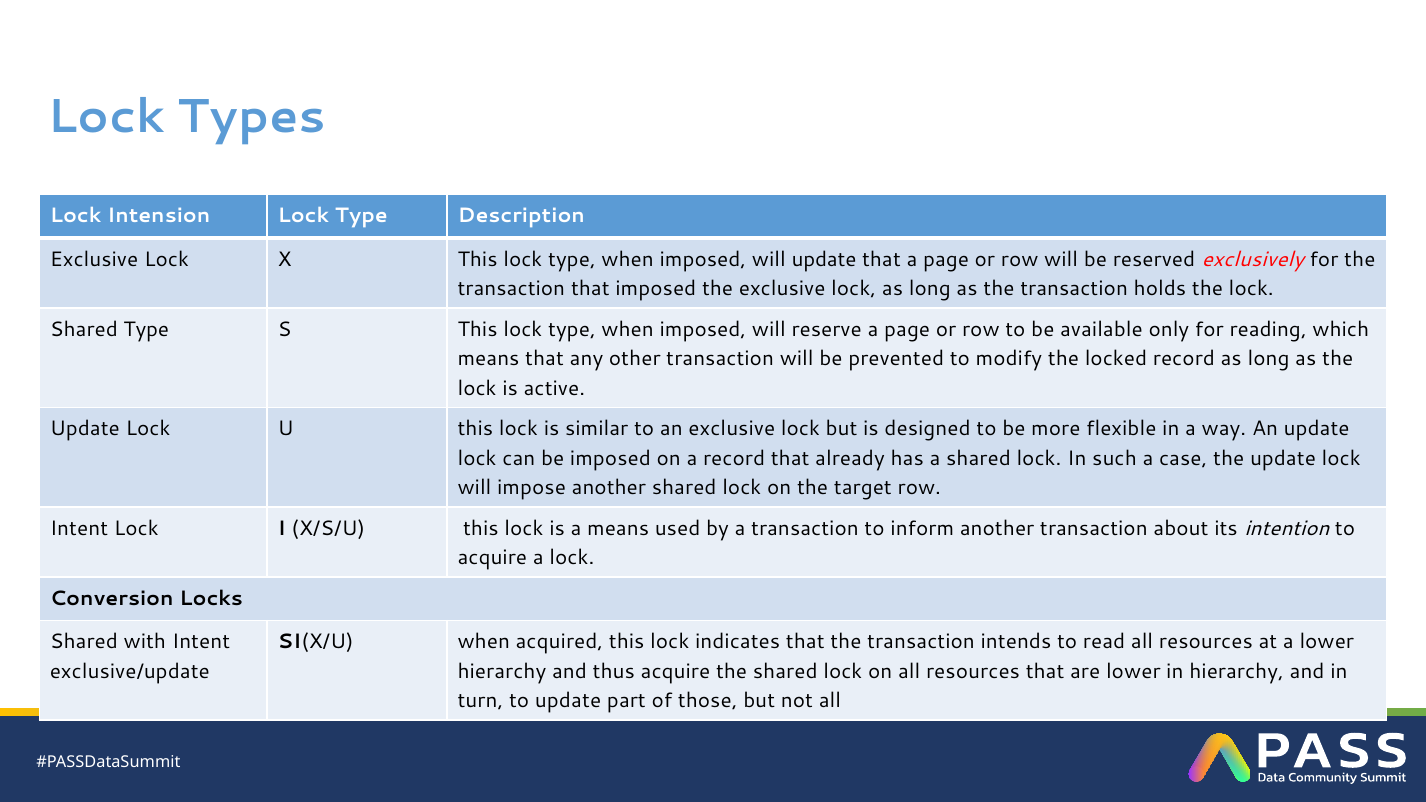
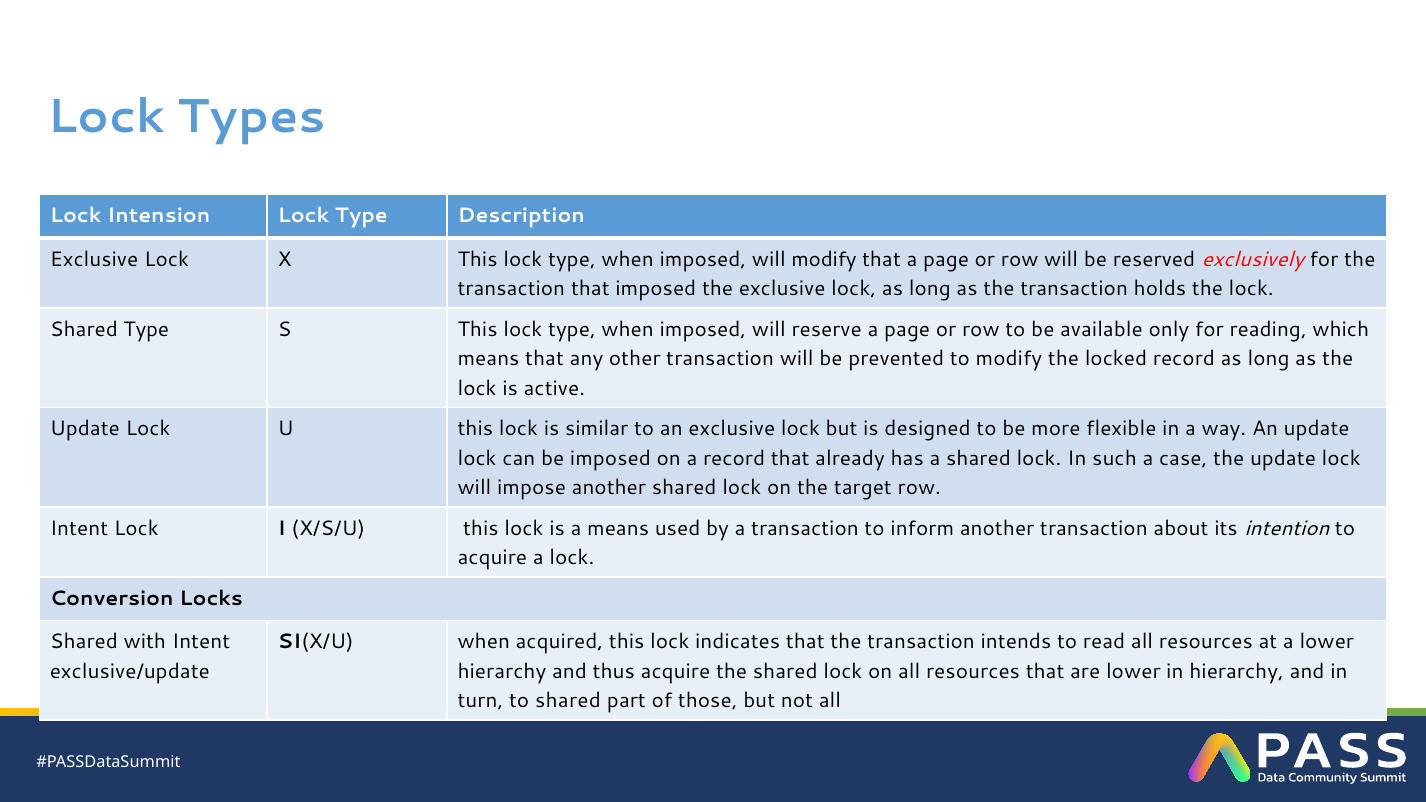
will update: update -> modify
to update: update -> shared
